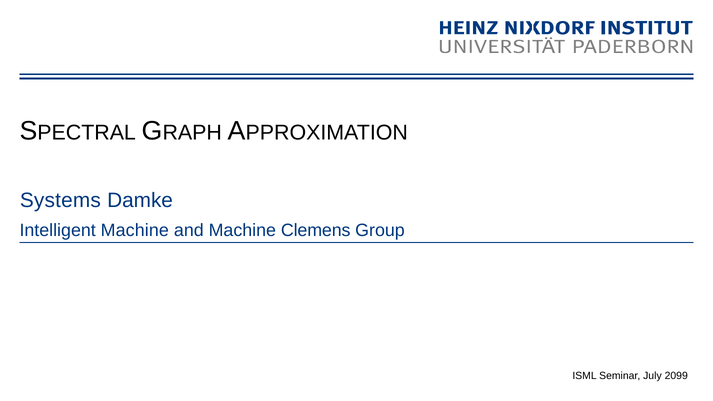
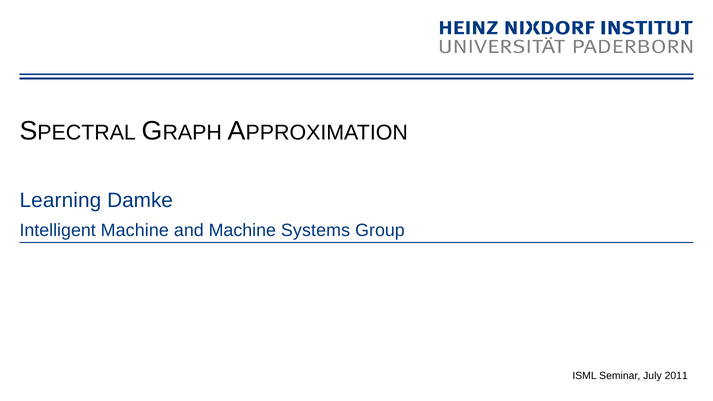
Systems: Systems -> Learning
Clemens: Clemens -> Systems
2099: 2099 -> 2011
